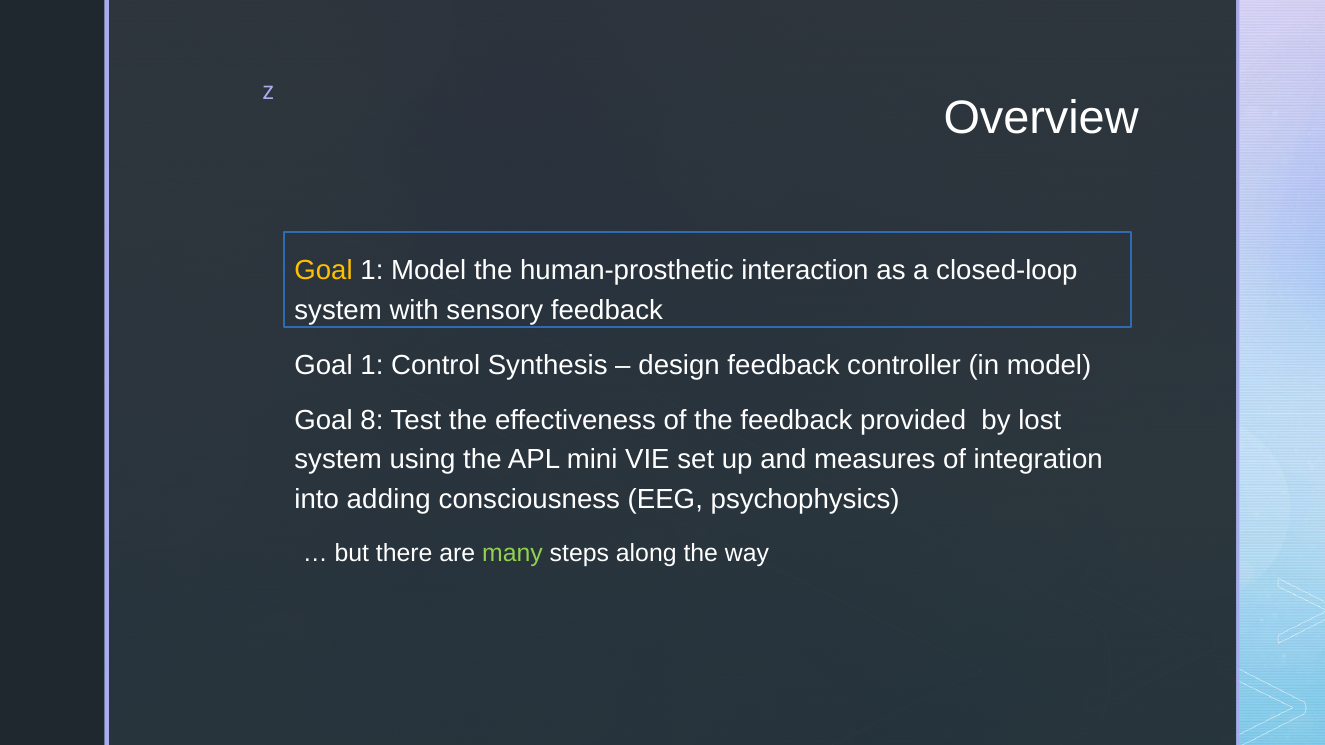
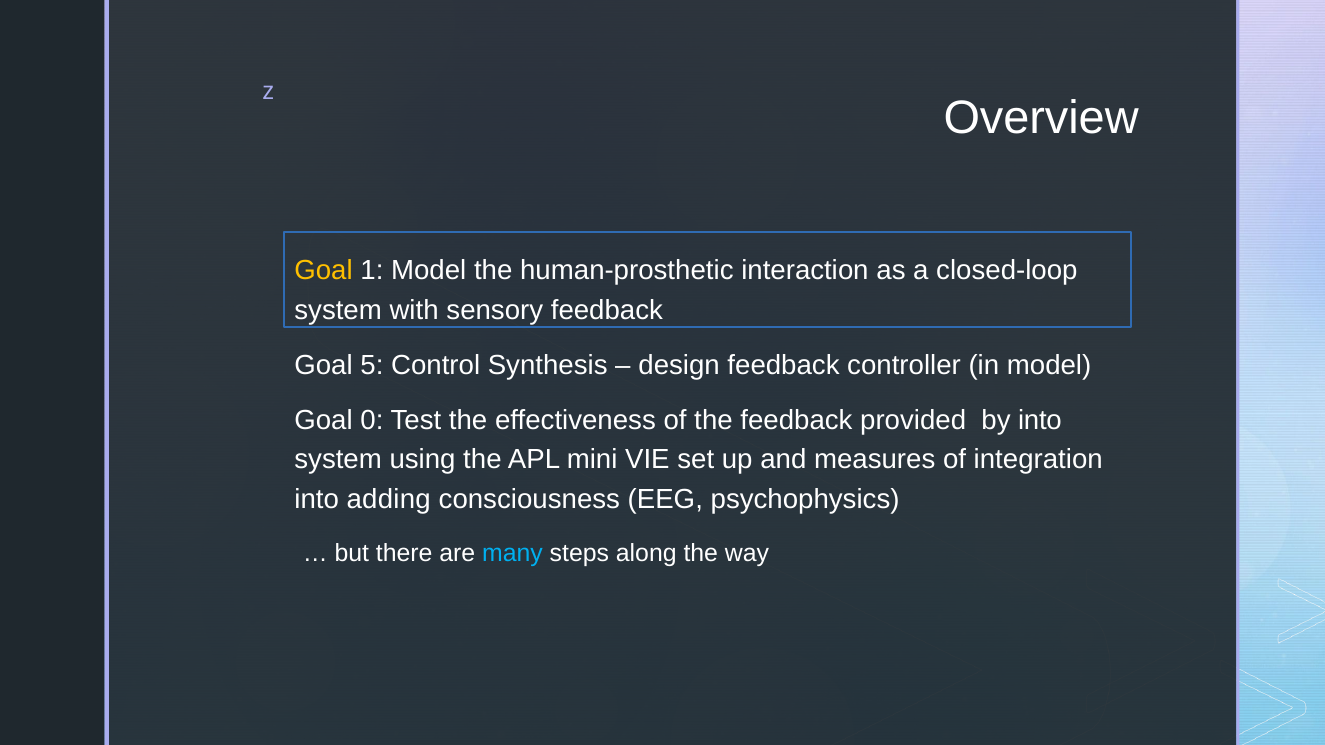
1 at (372, 365): 1 -> 5
8: 8 -> 0
by lost: lost -> into
many colour: light green -> light blue
